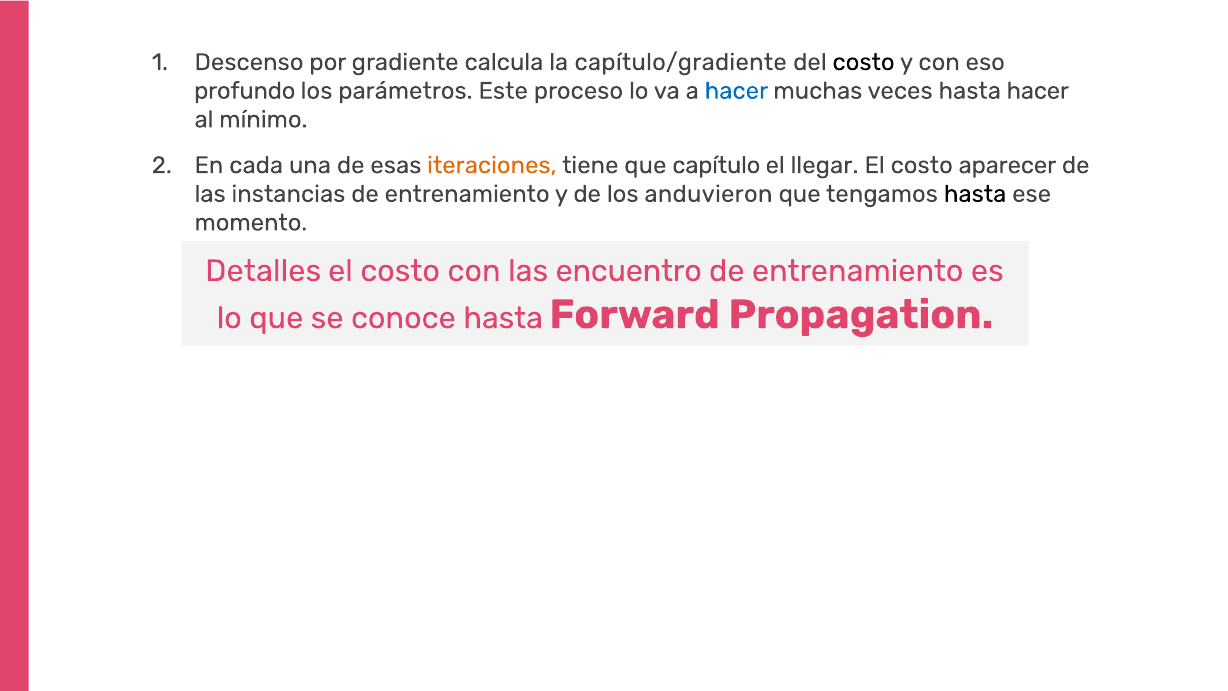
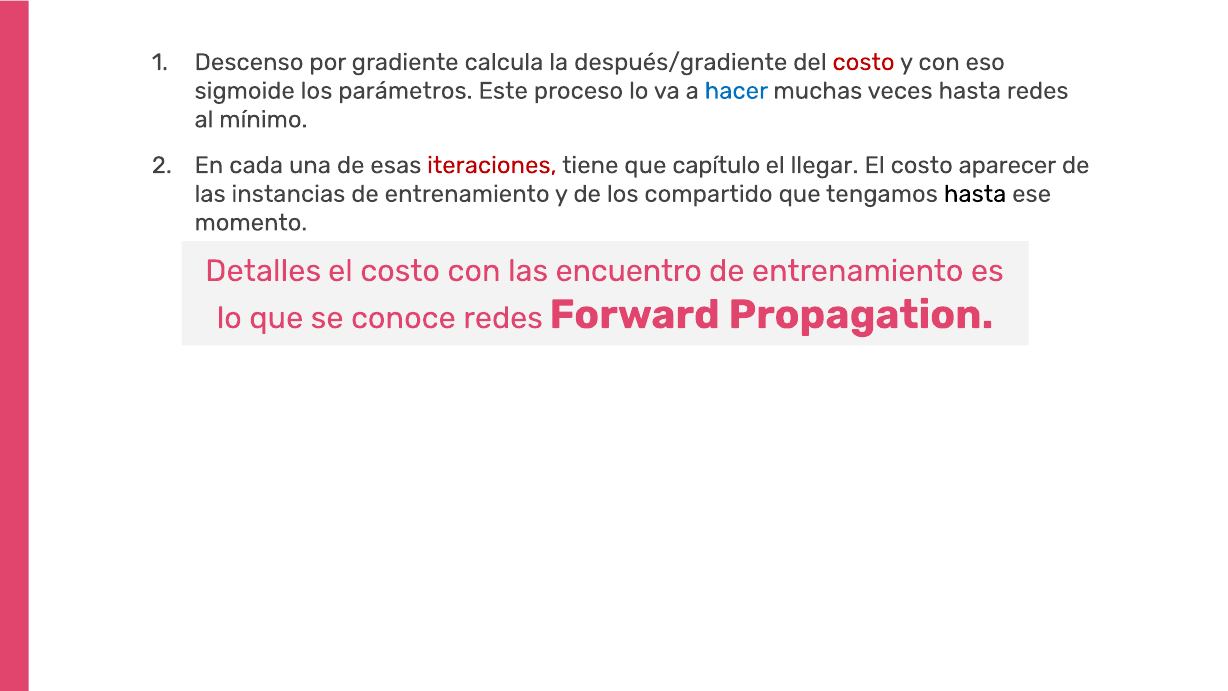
capítulo/gradiente: capítulo/gradiente -> después/gradiente
costo at (864, 62) colour: black -> red
profundo: profundo -> sigmoide
hasta hacer: hacer -> redes
iteraciones colour: orange -> red
anduvieron: anduvieron -> compartido
conoce hasta: hasta -> redes
